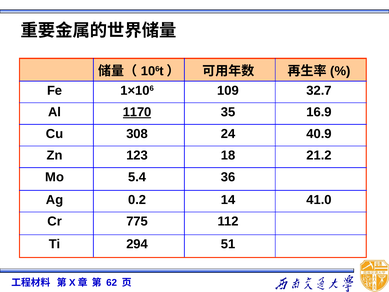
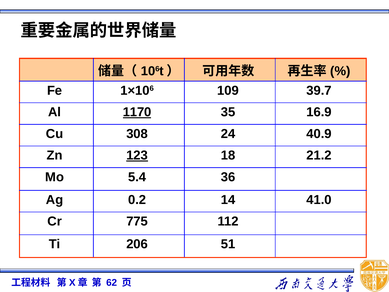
32.7: 32.7 -> 39.7
123 underline: none -> present
294: 294 -> 206
